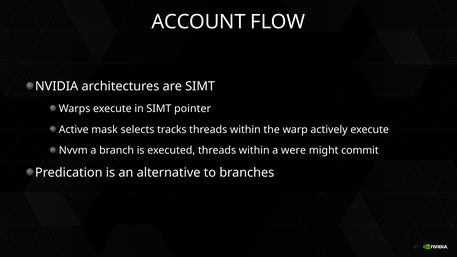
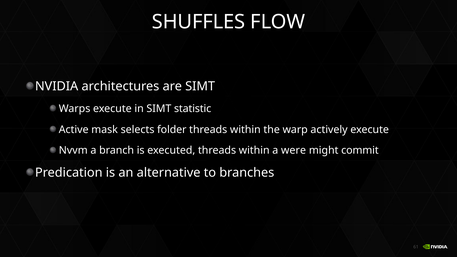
ACCOUNT: ACCOUNT -> SHUFFLES
pointer: pointer -> statistic
tracks: tracks -> folder
